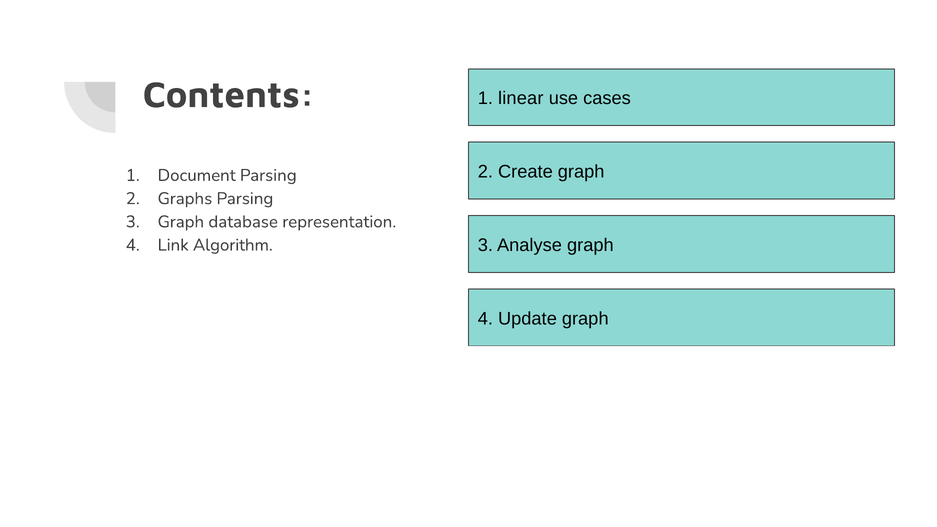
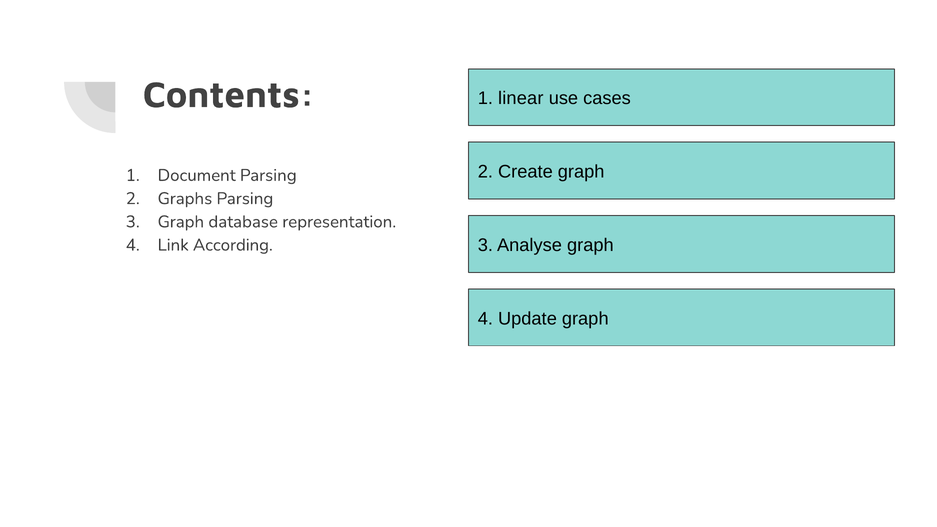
Algorithm: Algorithm -> According
